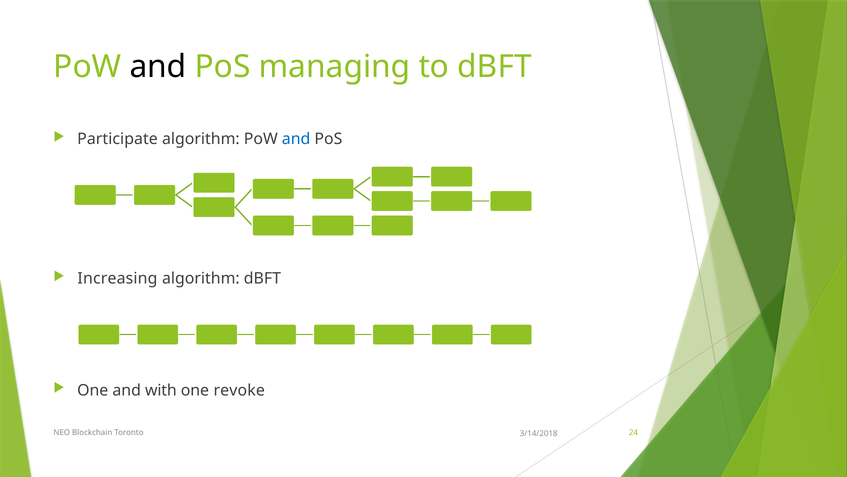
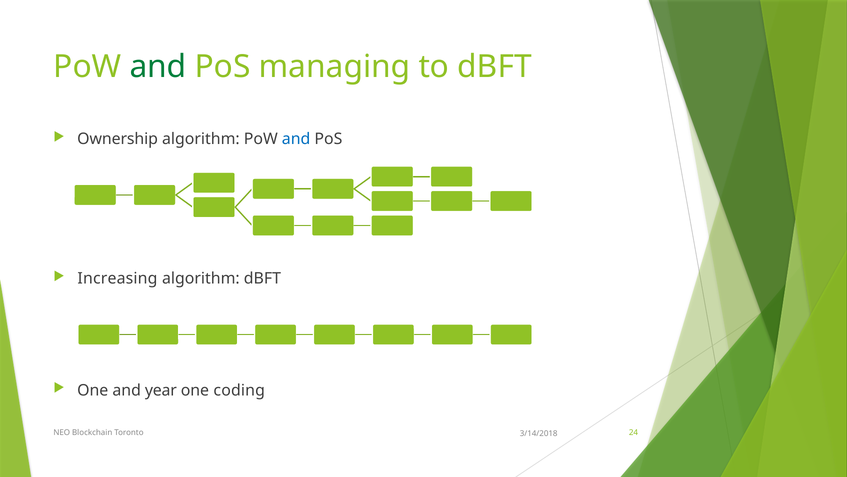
and at (158, 67) colour: black -> green
Participate: Participate -> Ownership
with: with -> year
revoke: revoke -> coding
